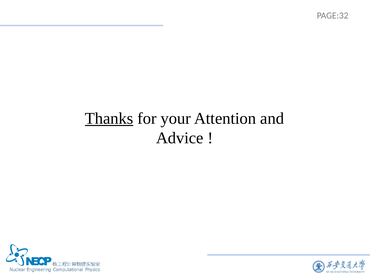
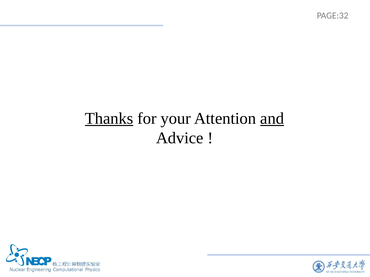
and underline: none -> present
